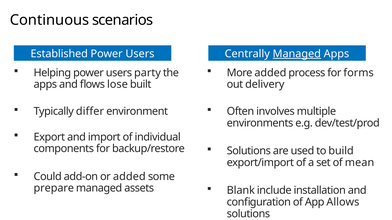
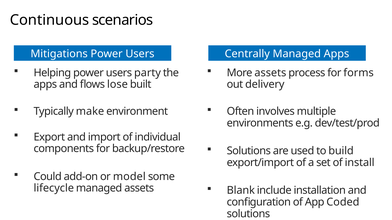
Established: Established -> Mitigations
Managed at (297, 54) underline: present -> none
More added: added -> assets
differ: differ -> make
mean: mean -> install
or added: added -> model
prepare: prepare -> lifecycle
Allows: Allows -> Coded
